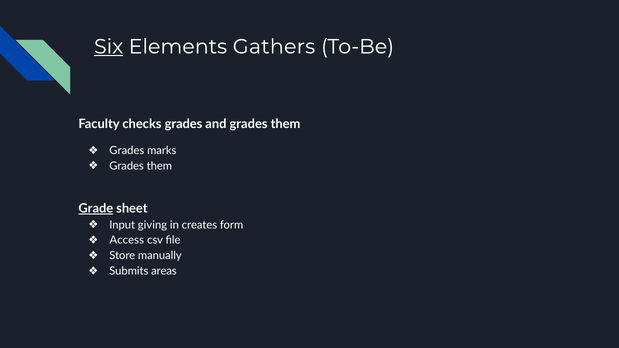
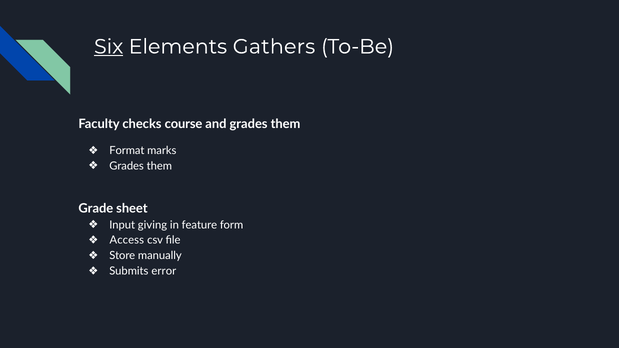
checks grades: grades -> course
Grades at (127, 151): Grades -> Format
Grade underline: present -> none
creates: creates -> feature
areas: areas -> error
